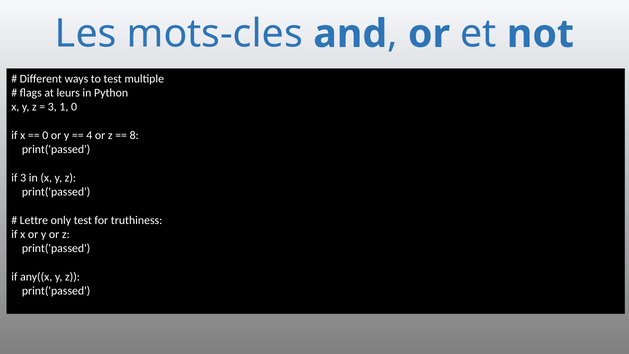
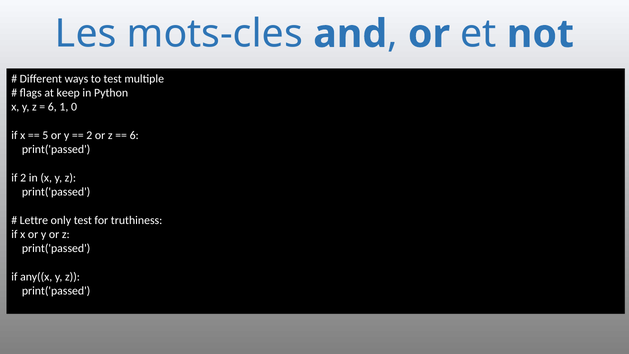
leurs: leurs -> keep
3 at (52, 107): 3 -> 6
0 at (45, 135): 0 -> 5
4 at (89, 135): 4 -> 2
8 at (134, 135): 8 -> 6
if 3: 3 -> 2
